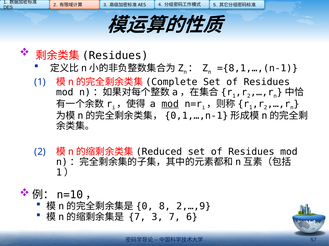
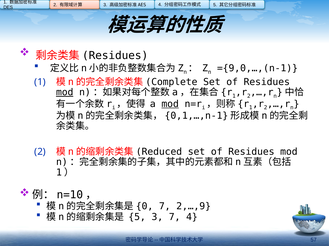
={8,1,…,(n-1: ={8,1,…,(n-1 -> ={9,0,…,(n-1
mod at (65, 93) underline: none -> present
8 at (165, 207): 8 -> 7
7 at (137, 218): 7 -> 5
7 6: 6 -> 4
